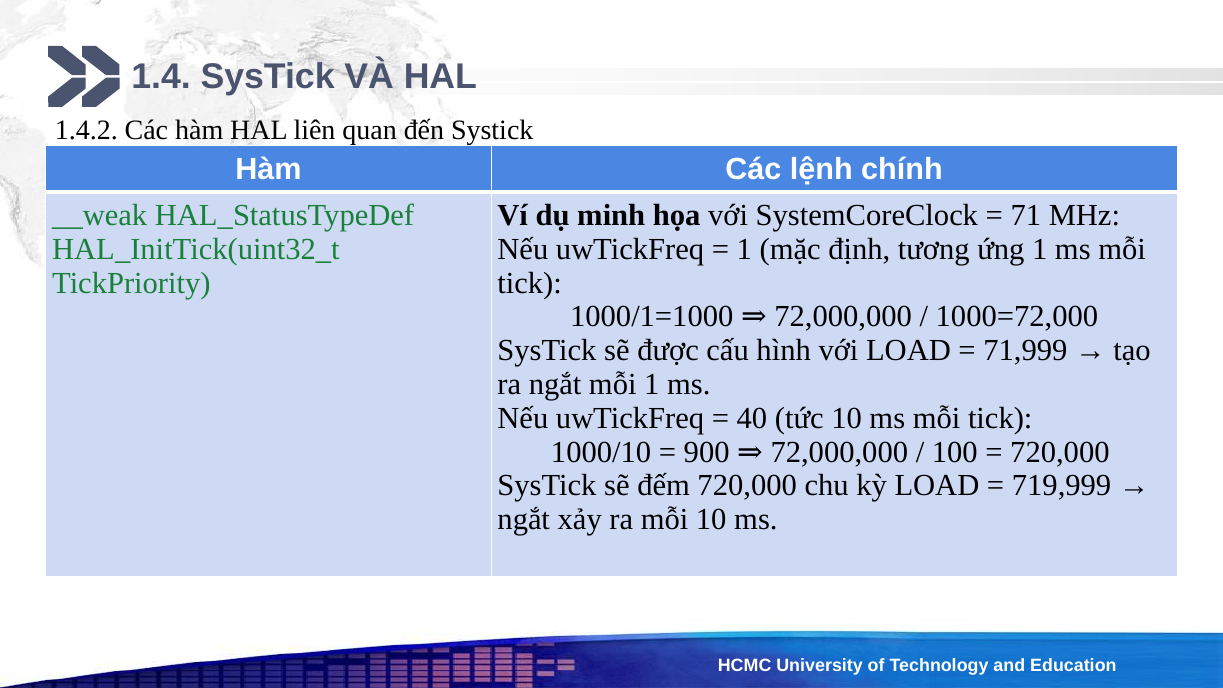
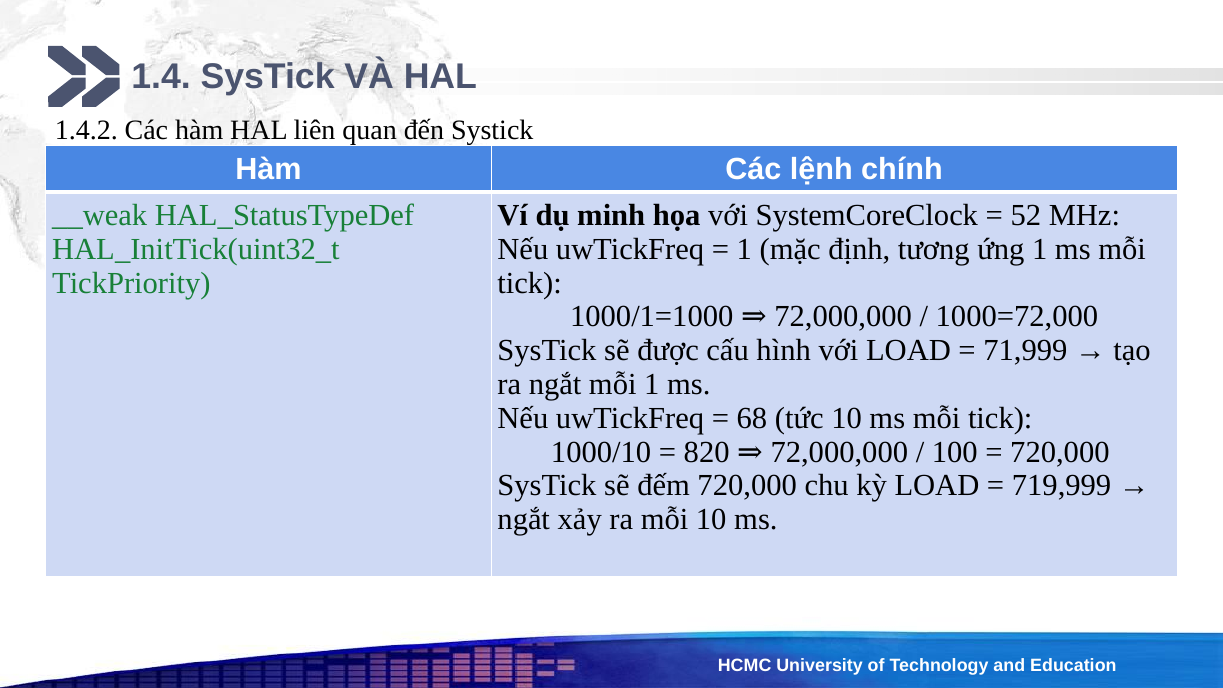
71: 71 -> 52
40: 40 -> 68
900: 900 -> 820
